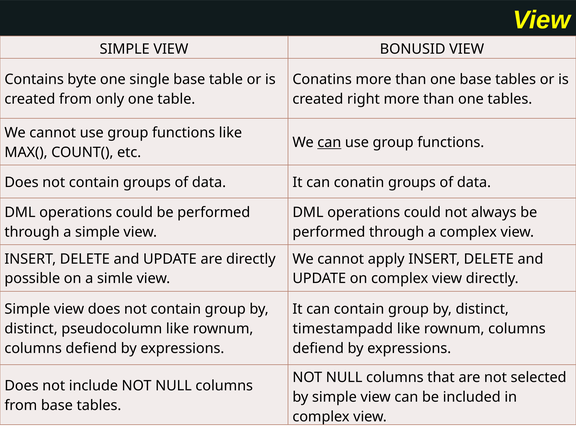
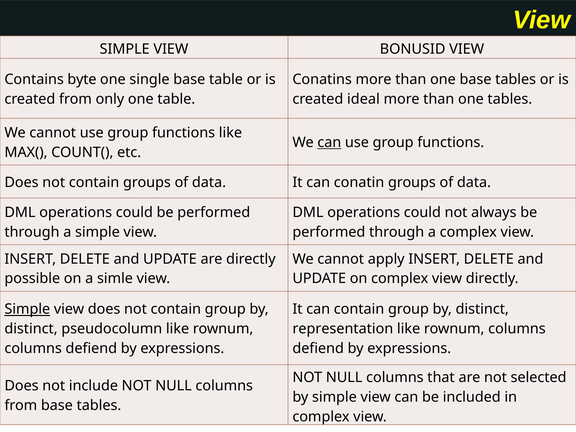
right: right -> ideal
Simple at (27, 309) underline: none -> present
timestampadd: timestampadd -> representation
